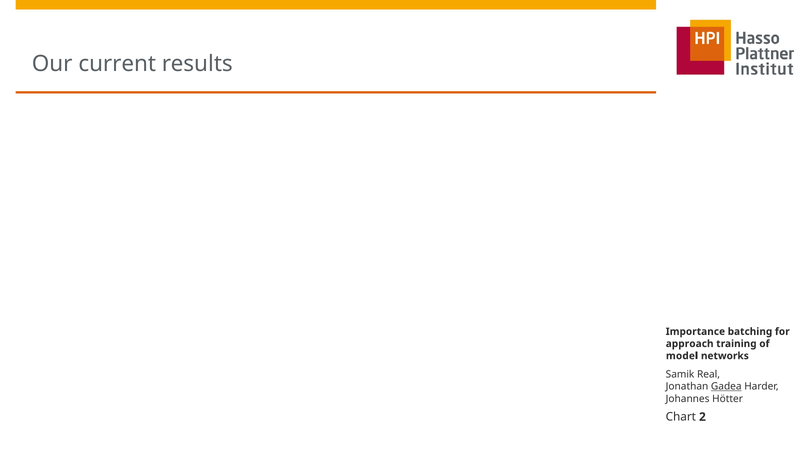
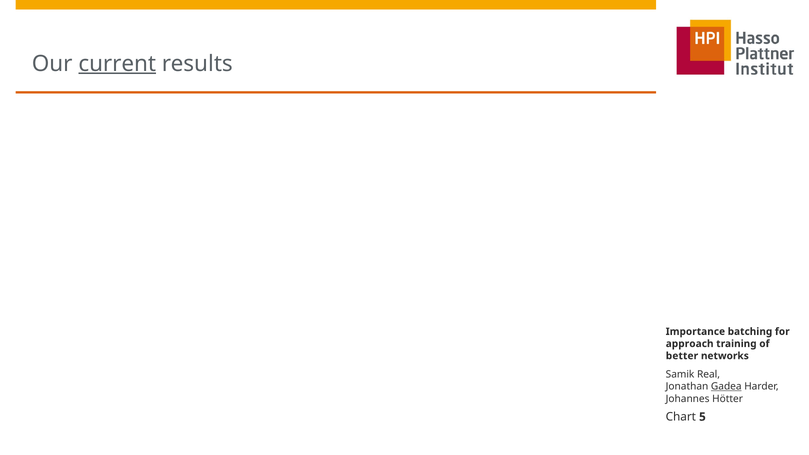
current underline: none -> present
model: model -> better
2: 2 -> 5
